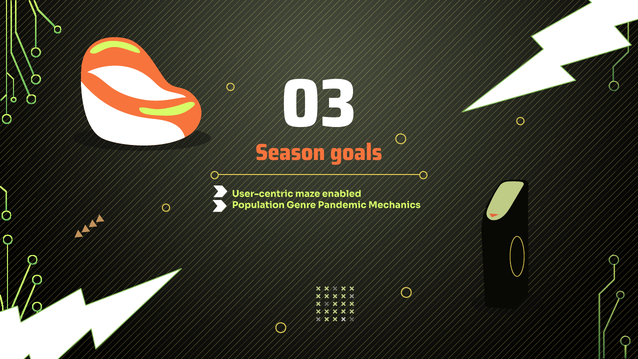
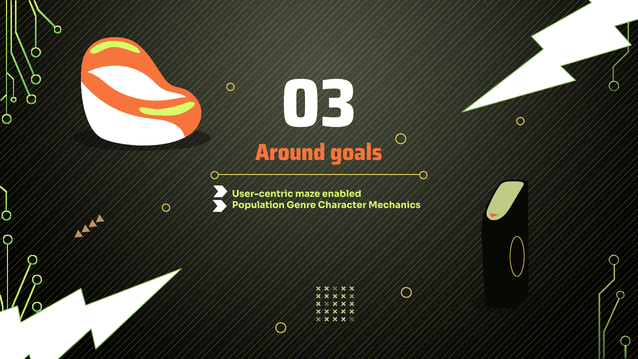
Season: Season -> Around
Pandemic: Pandemic -> Character
